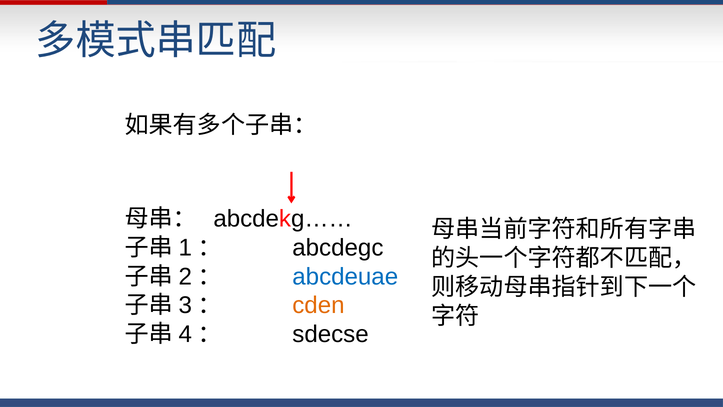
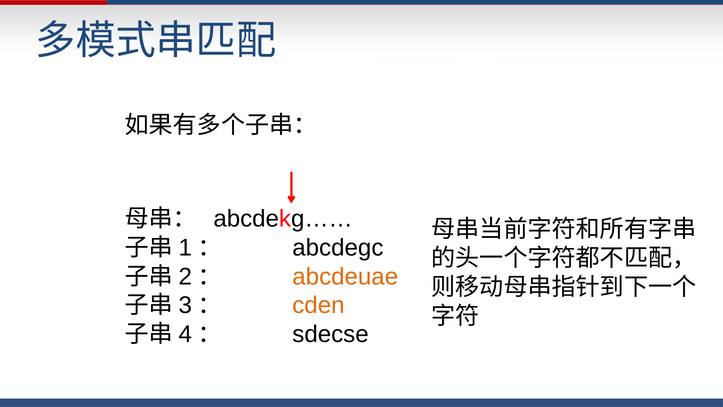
abcdeuae colour: blue -> orange
